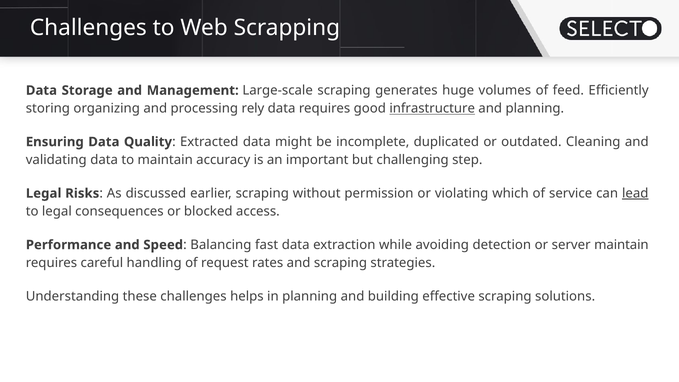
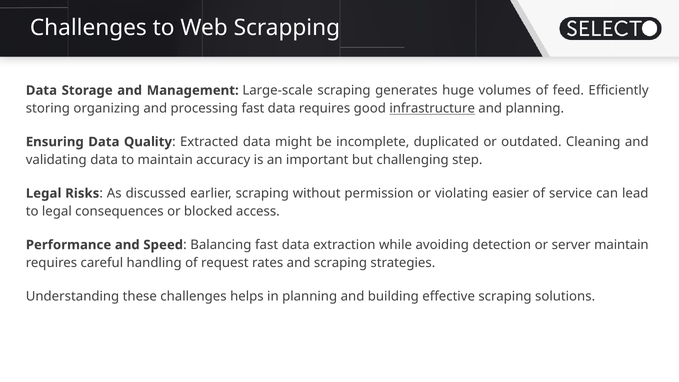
processing rely: rely -> fast
which: which -> easier
lead underline: present -> none
